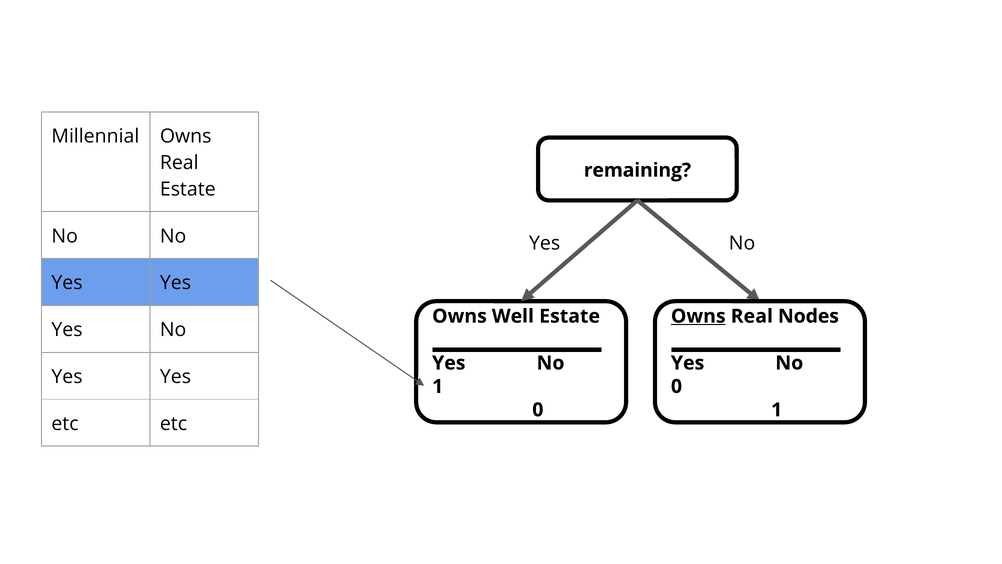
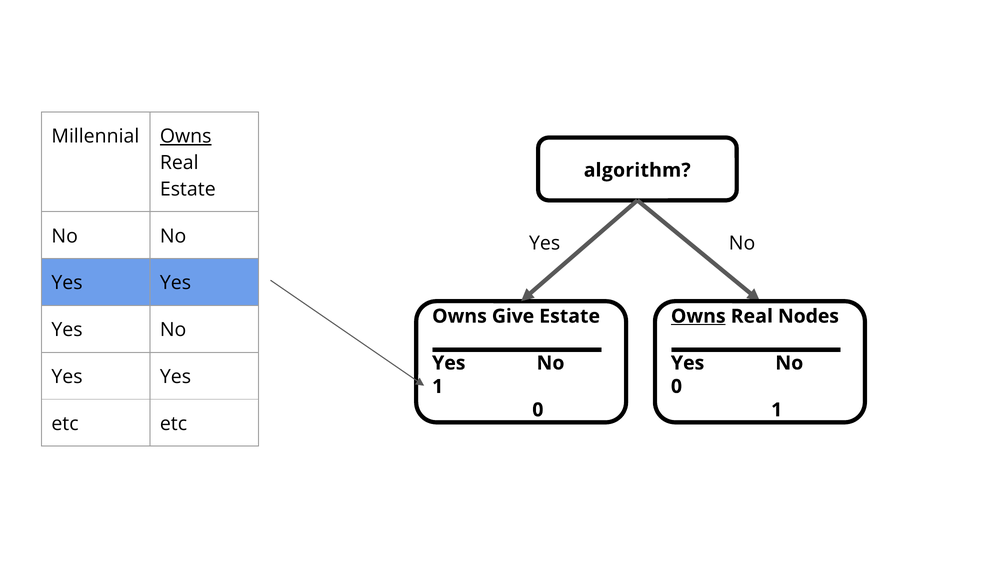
Owns at (186, 136) underline: none -> present
remaining: remaining -> algorithm
Well: Well -> Give
